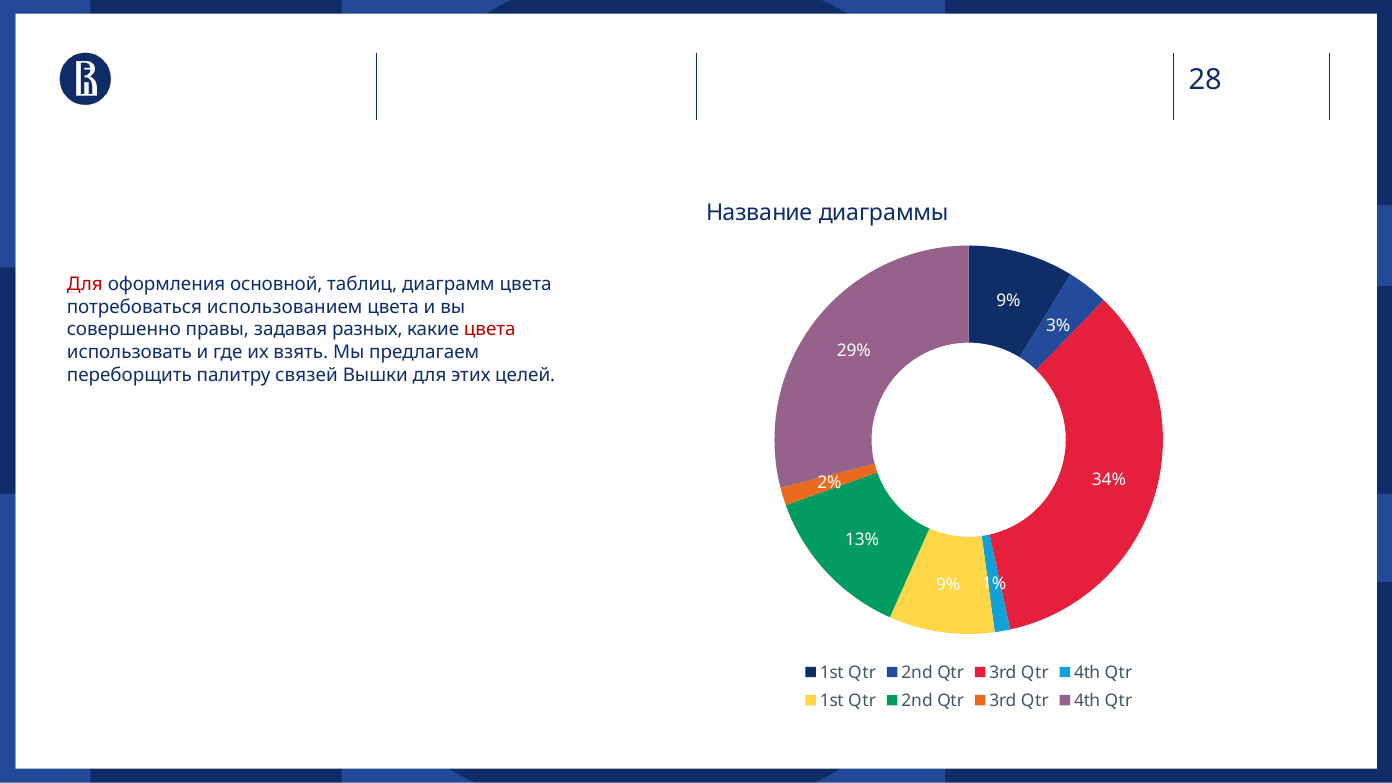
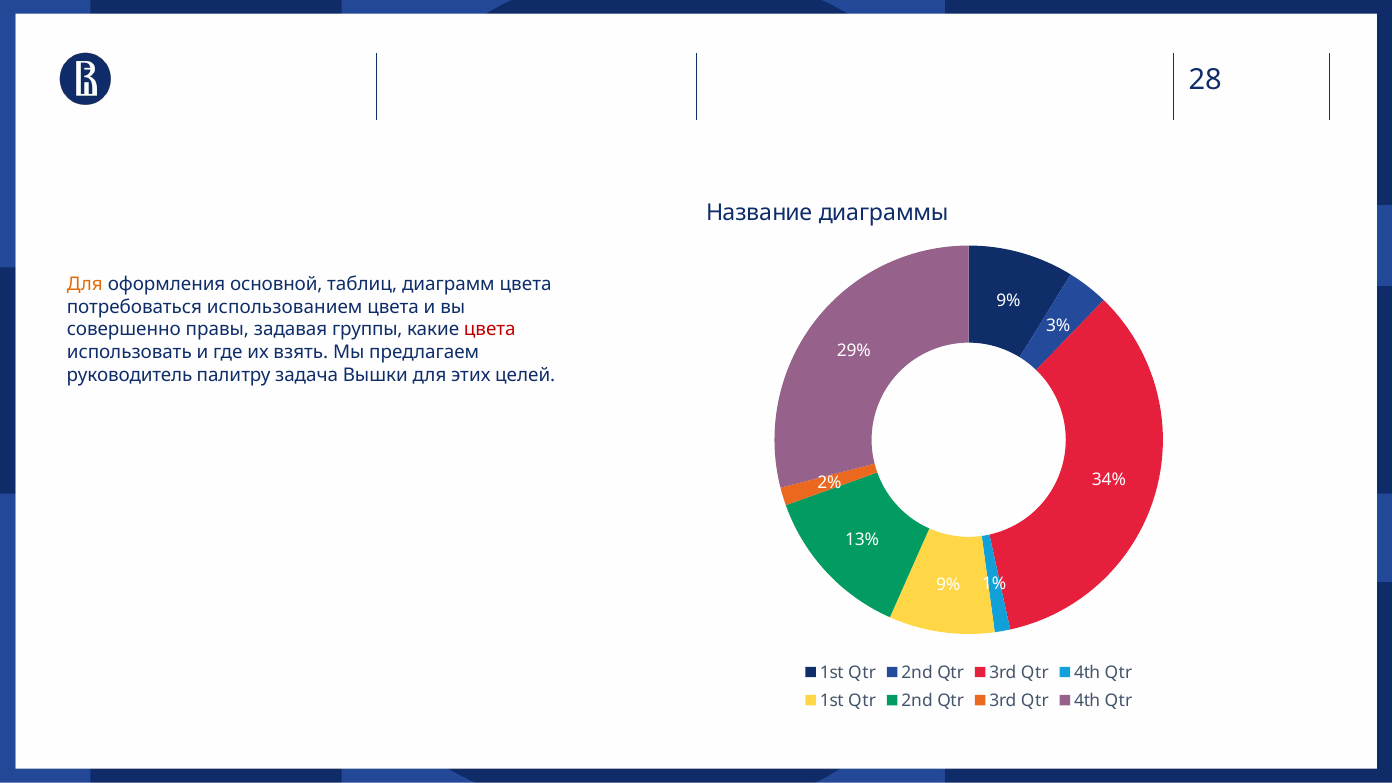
Для at (85, 284) colour: red -> orange
разных: разных -> группы
переборщить: переборщить -> руководитель
связей: связей -> задача
